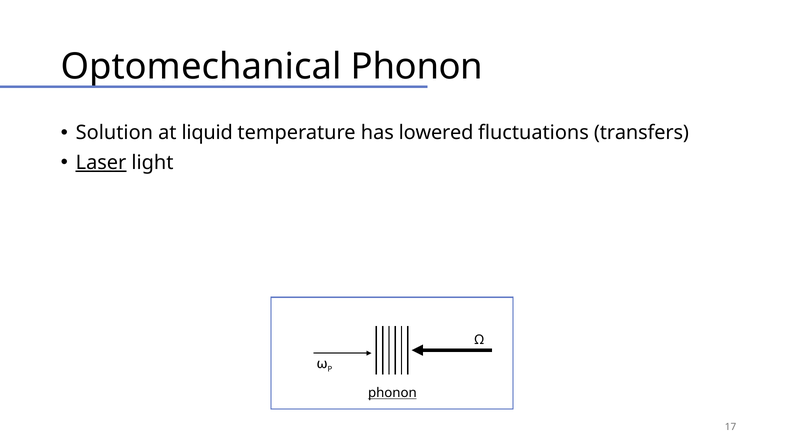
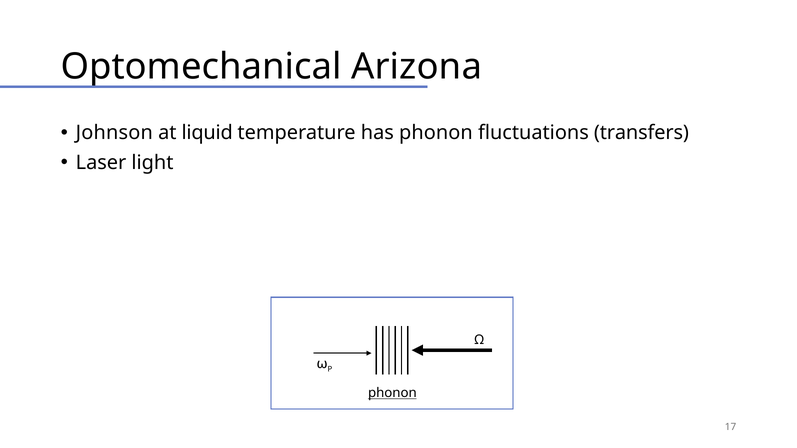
Phonon at (417, 67): Phonon -> Arizona
Solution: Solution -> Johnson
has lowered: lowered -> phonon
Laser underline: present -> none
